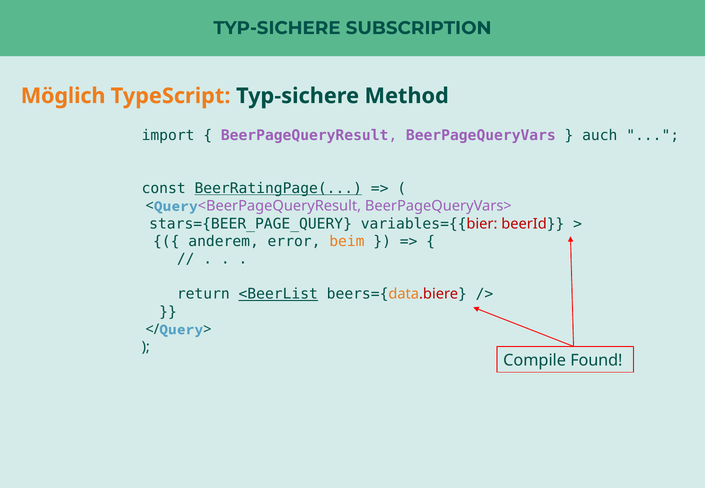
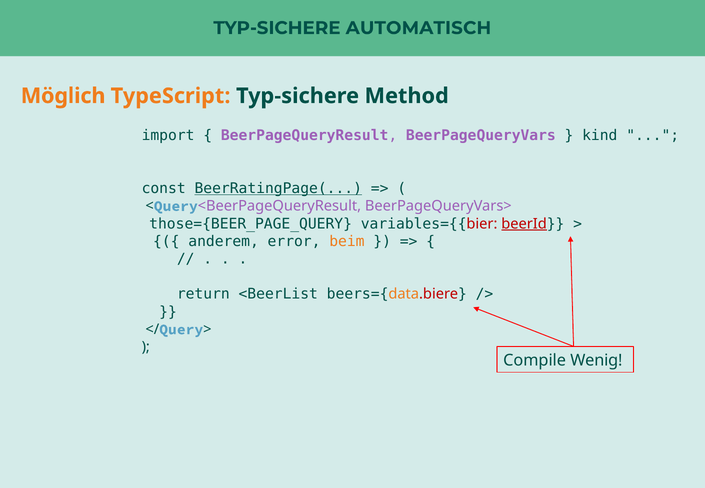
SUBSCRIPTION: SUBSCRIPTION -> AUTOMATISCH
auch: auch -> kind
stars={BEER_PAGE_QUERY: stars={BEER_PAGE_QUERY -> those={BEER_PAGE_QUERY
beerId underline: none -> present
<BeerList underline: present -> none
Found: Found -> Wenig
